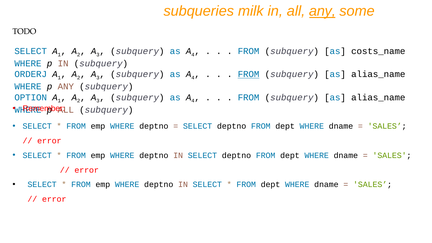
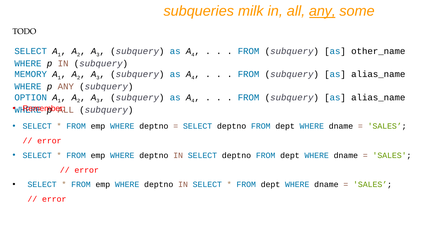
costs_name: costs_name -> other_name
ORDERJ: ORDERJ -> MEMORY
FROM at (249, 74) underline: present -> none
